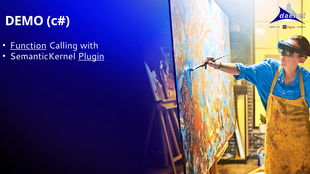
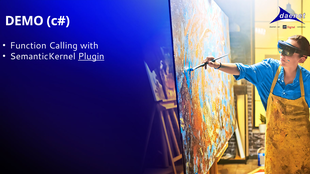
Function underline: present -> none
